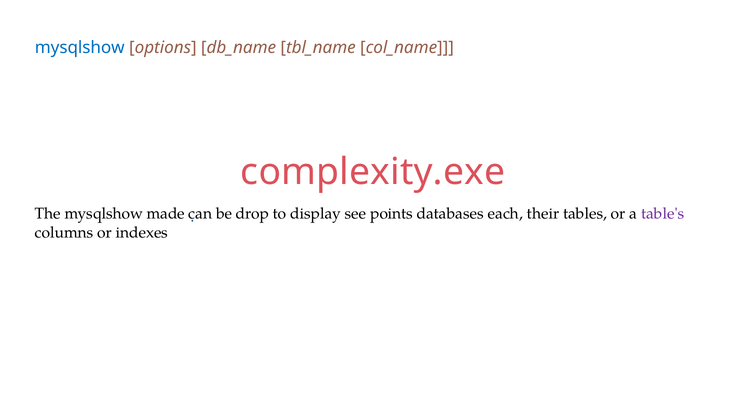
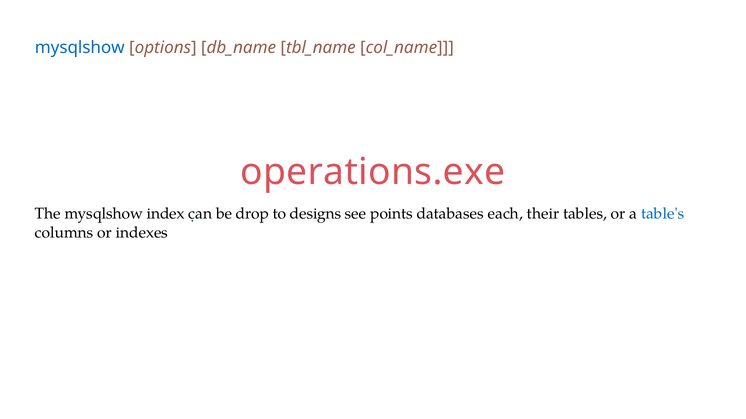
complexity.exe: complexity.exe -> operations.exe
made: made -> index
display: display -> designs
table's colour: purple -> blue
